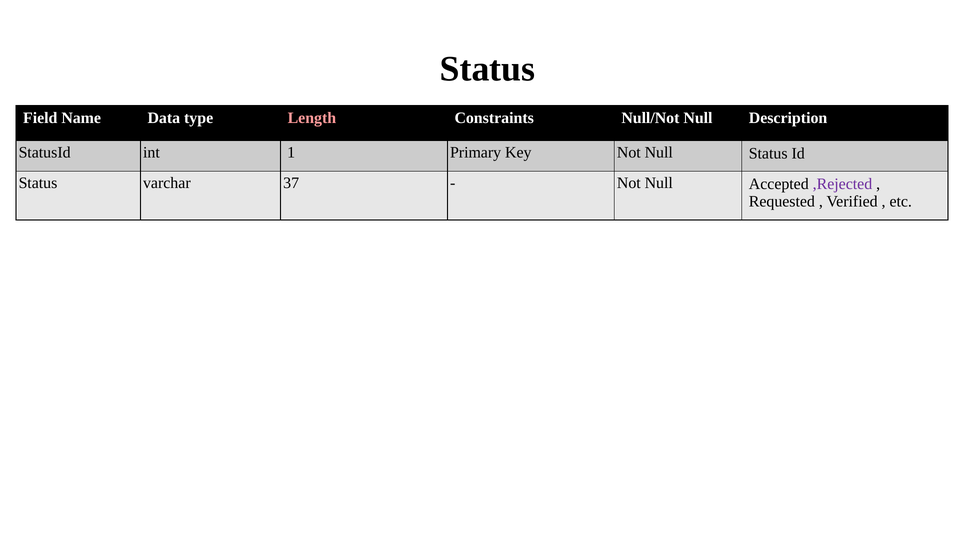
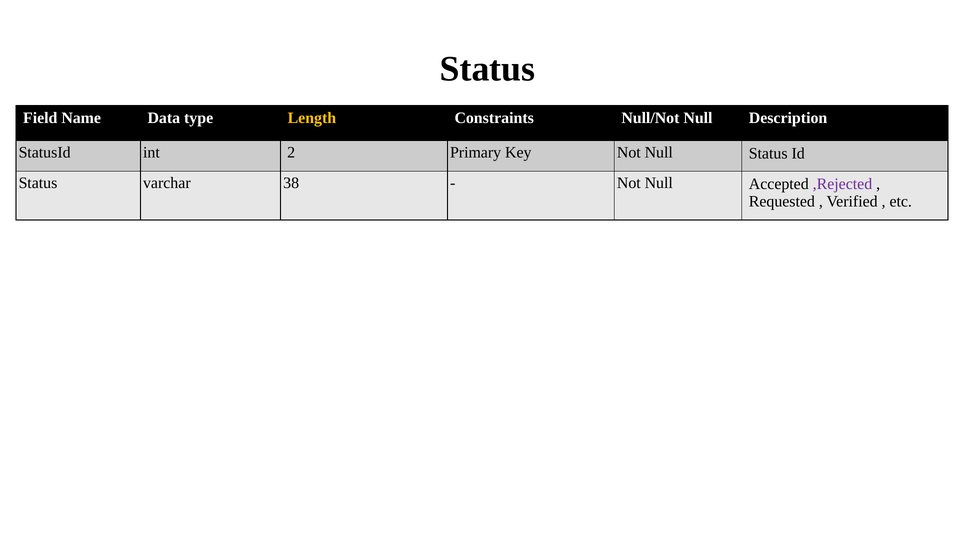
Length colour: pink -> yellow
1: 1 -> 2
37: 37 -> 38
